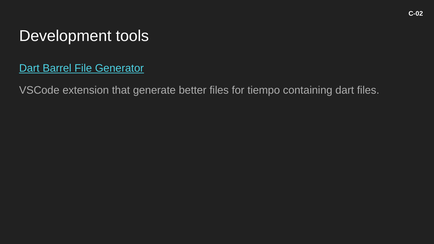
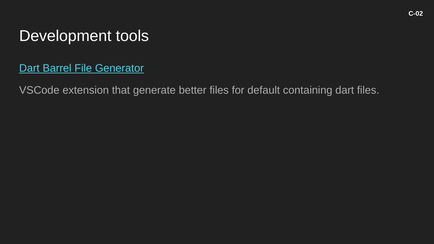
tiempo: tiempo -> default
